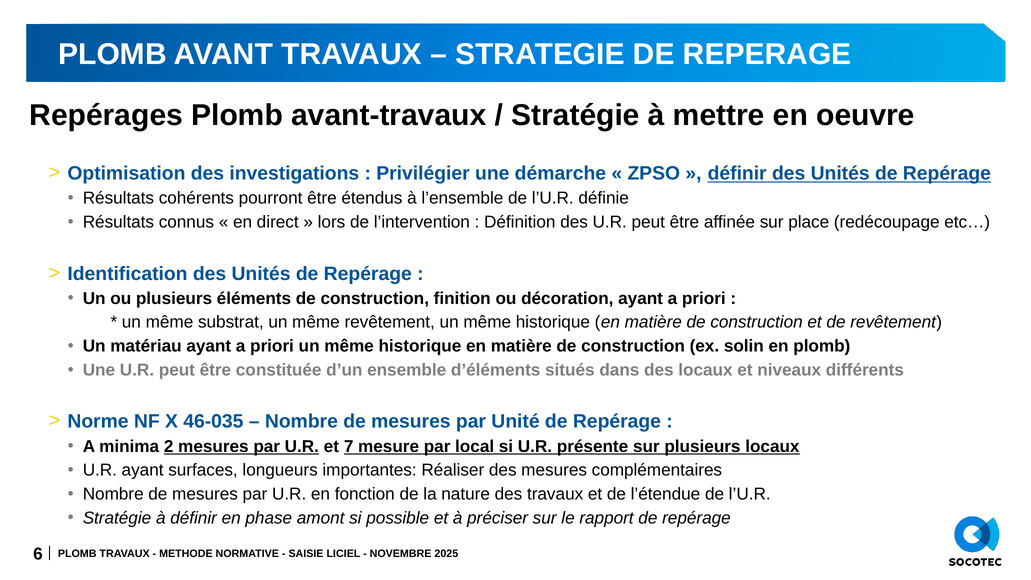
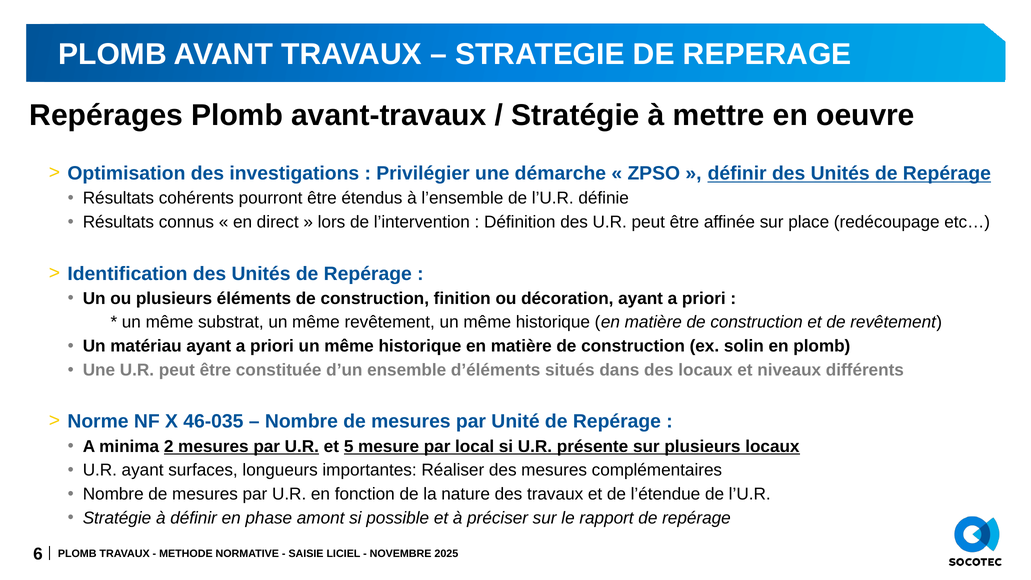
7: 7 -> 5
